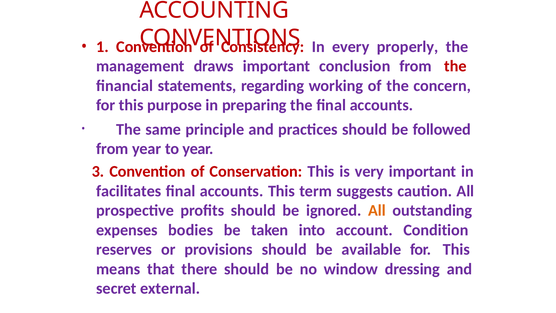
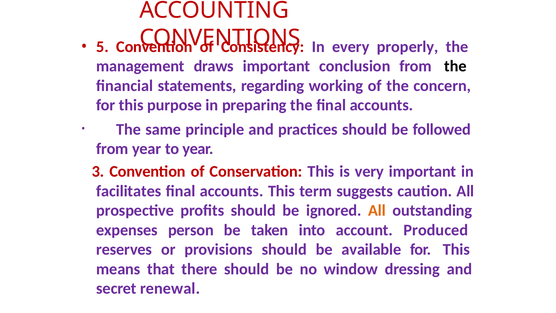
1: 1 -> 5
the at (455, 66) colour: red -> black
bodies: bodies -> person
Condition: Condition -> Produced
external: external -> renewal
